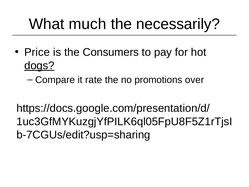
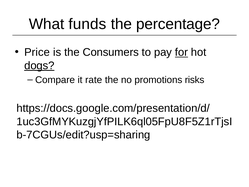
much: much -> funds
necessarily: necessarily -> percentage
for underline: none -> present
over: over -> risks
